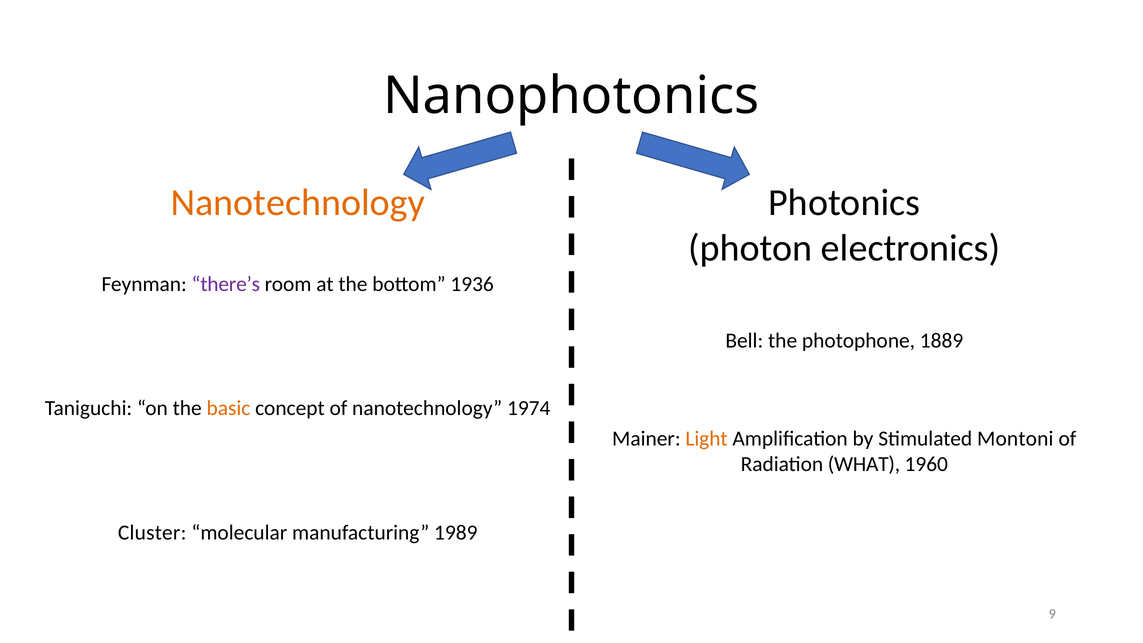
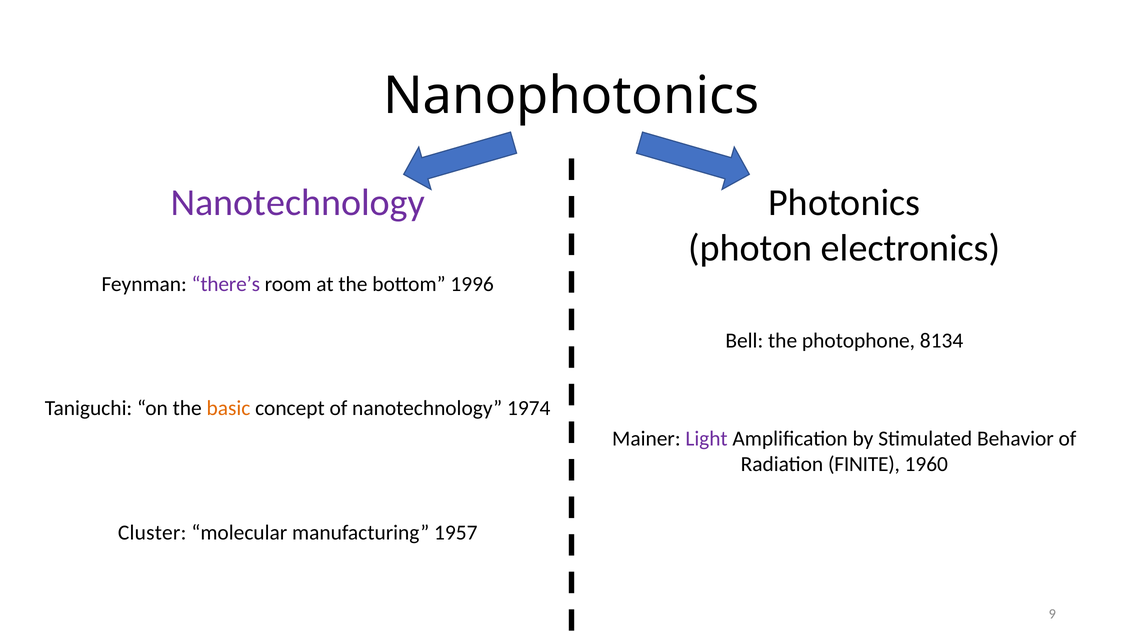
Nanotechnology at (298, 203) colour: orange -> purple
1936: 1936 -> 1996
1889: 1889 -> 8134
Light colour: orange -> purple
Montoni: Montoni -> Behavior
WHAT: WHAT -> FINITE
1989: 1989 -> 1957
